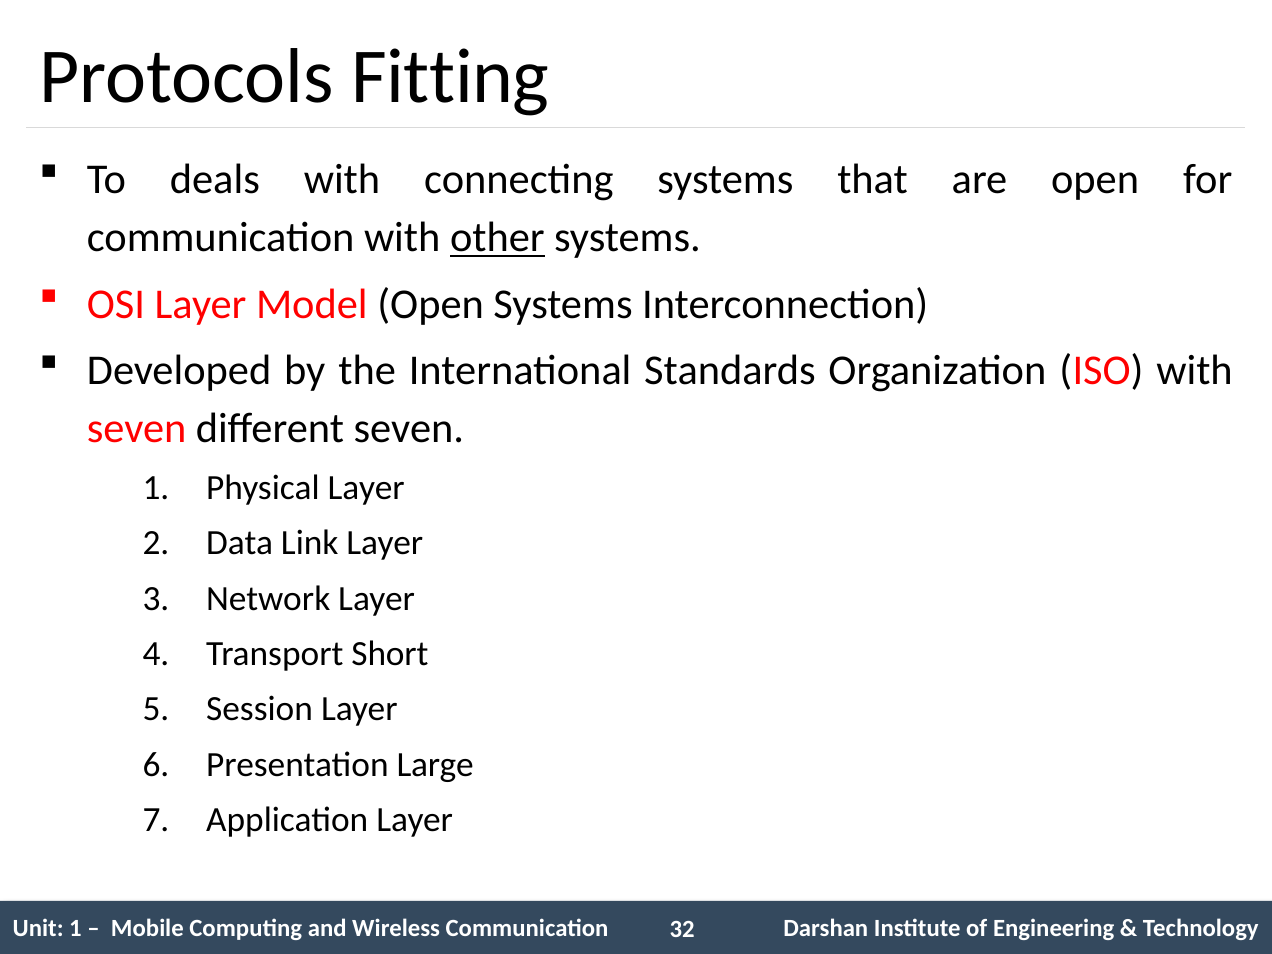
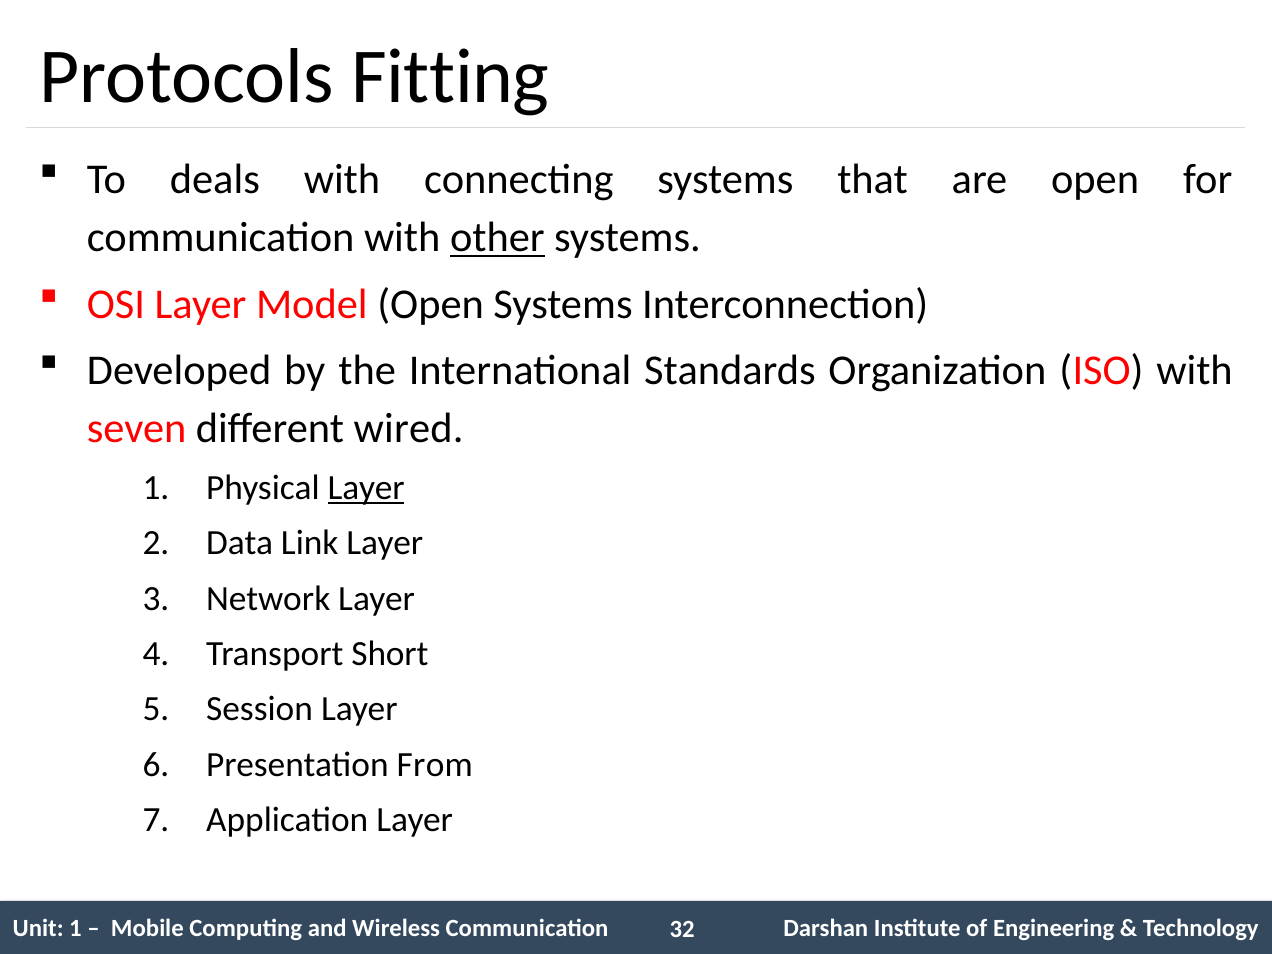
different seven: seven -> wired
Layer at (366, 488) underline: none -> present
Large: Large -> From
